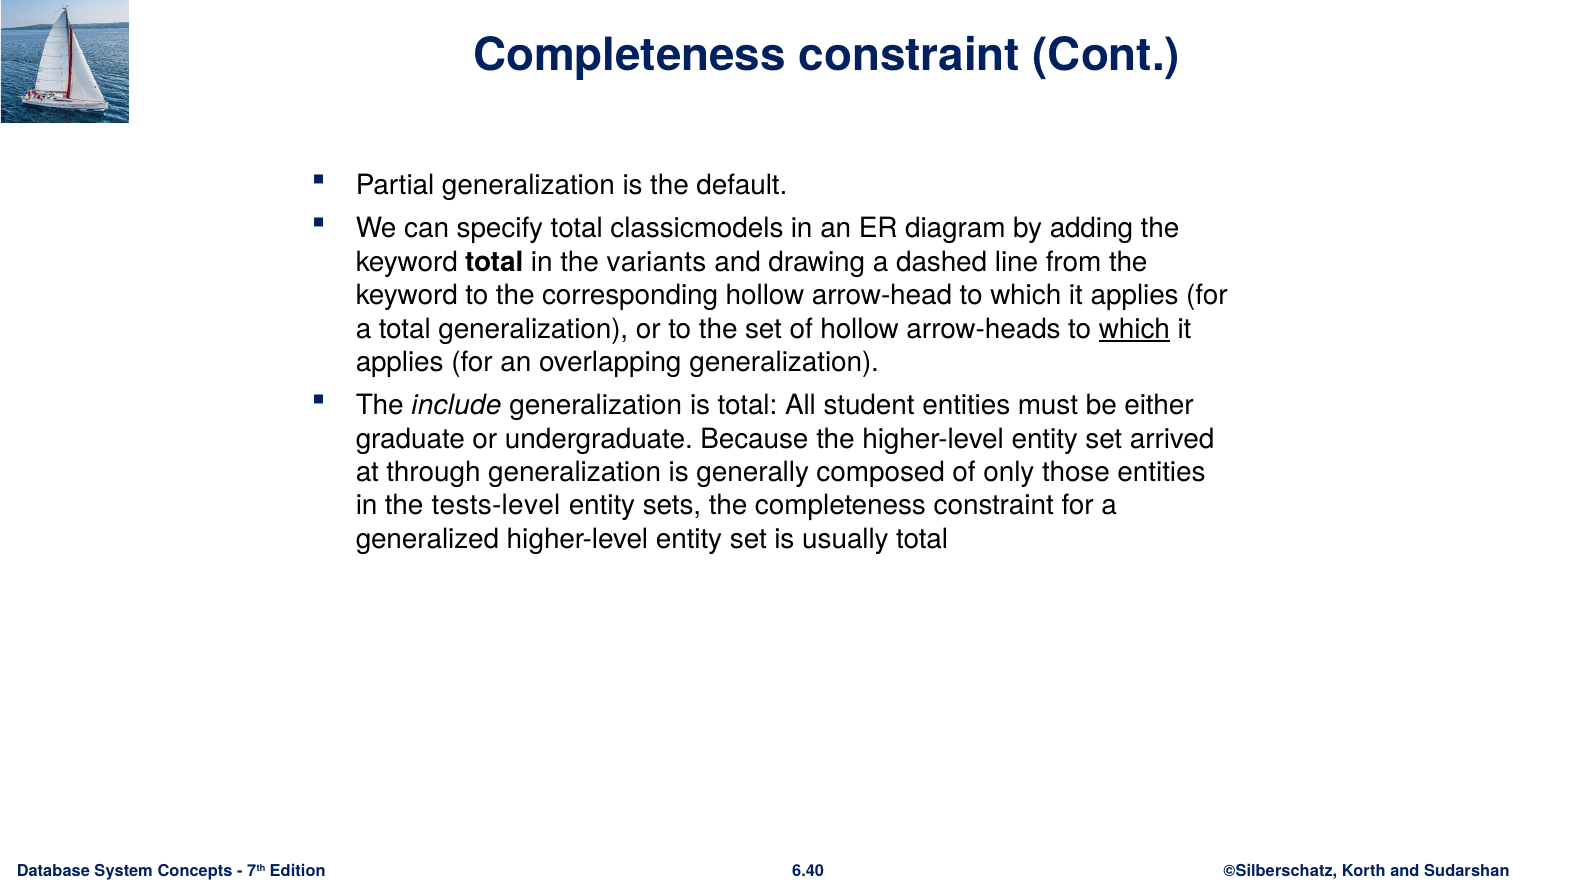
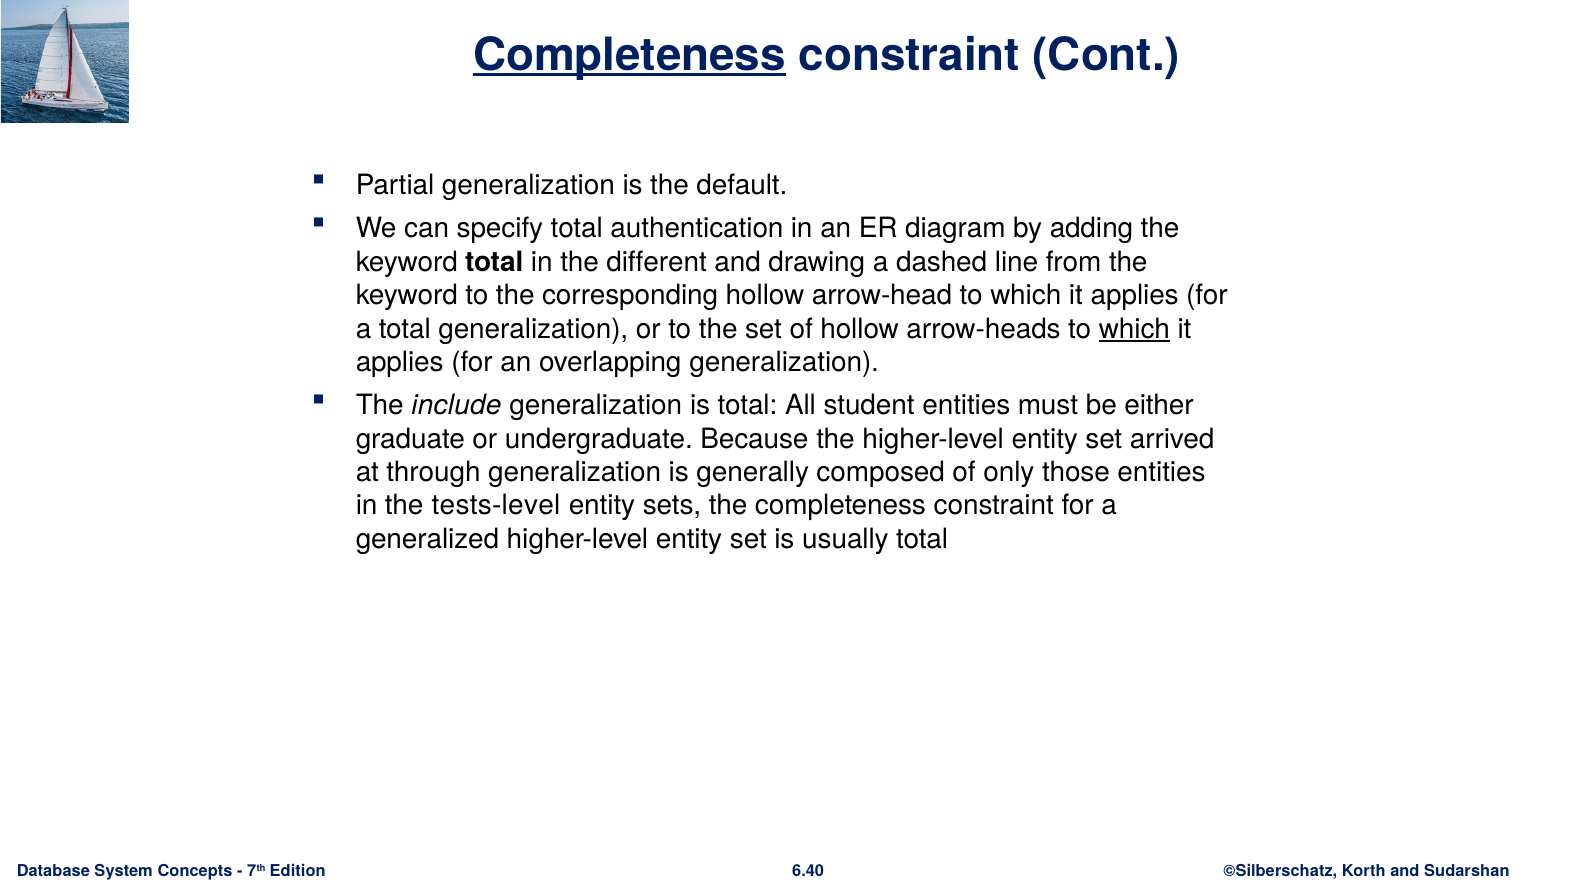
Completeness at (629, 55) underline: none -> present
classicmodels: classicmodels -> authentication
variants: variants -> different
